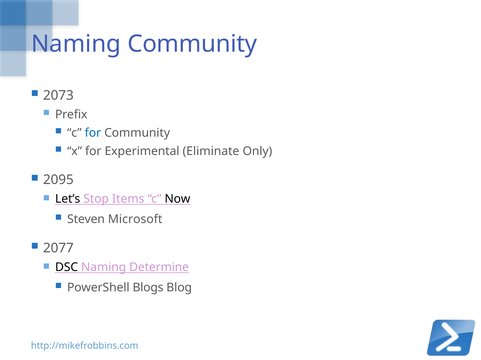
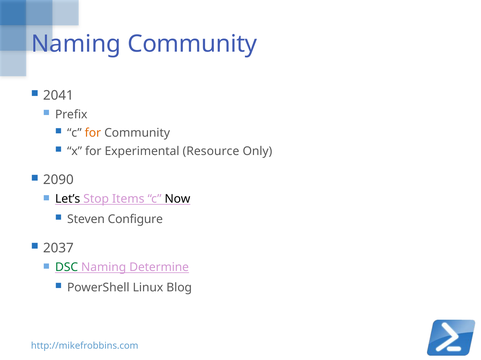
2073: 2073 -> 2041
for at (93, 133) colour: blue -> orange
Eliminate: Eliminate -> Resource
2095: 2095 -> 2090
Microsoft: Microsoft -> Configure
2077: 2077 -> 2037
DSC colour: black -> green
Blogs: Blogs -> Linux
